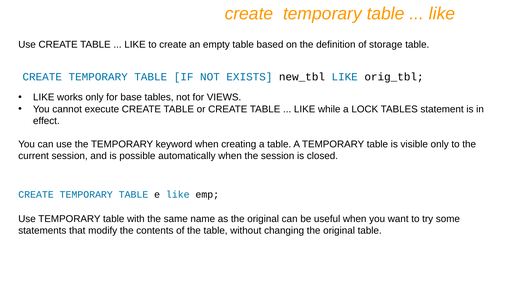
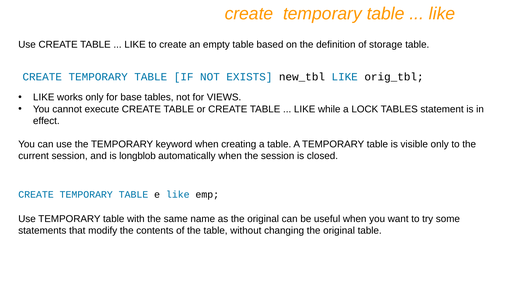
possible: possible -> longblob
